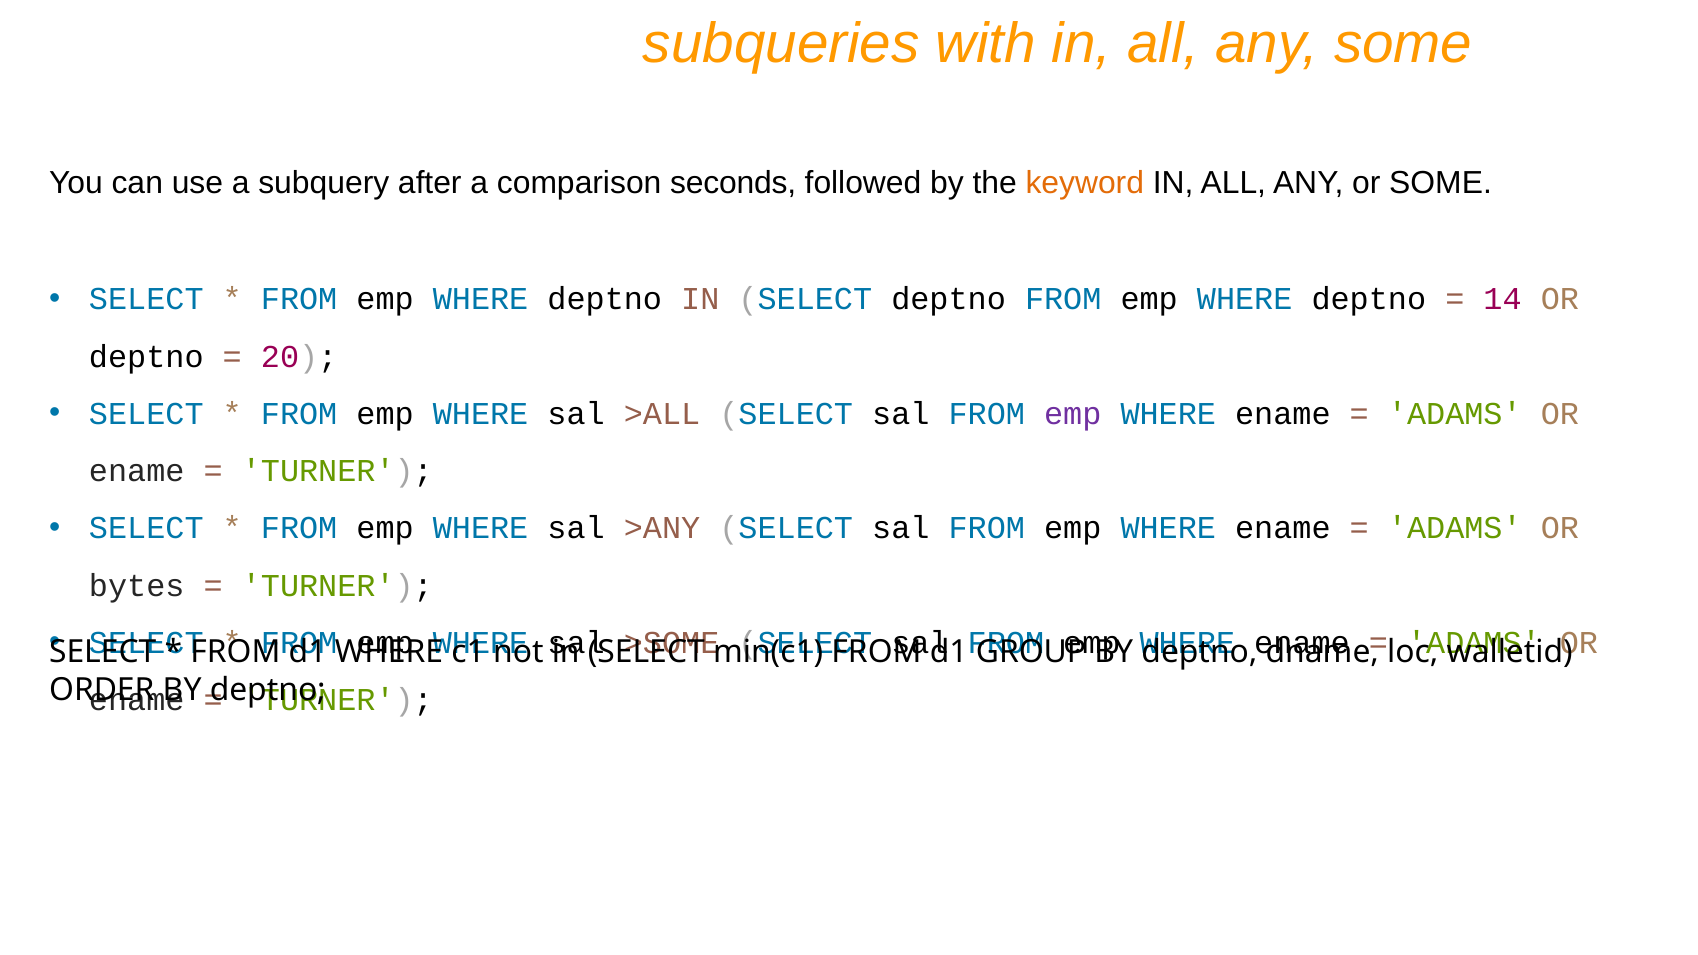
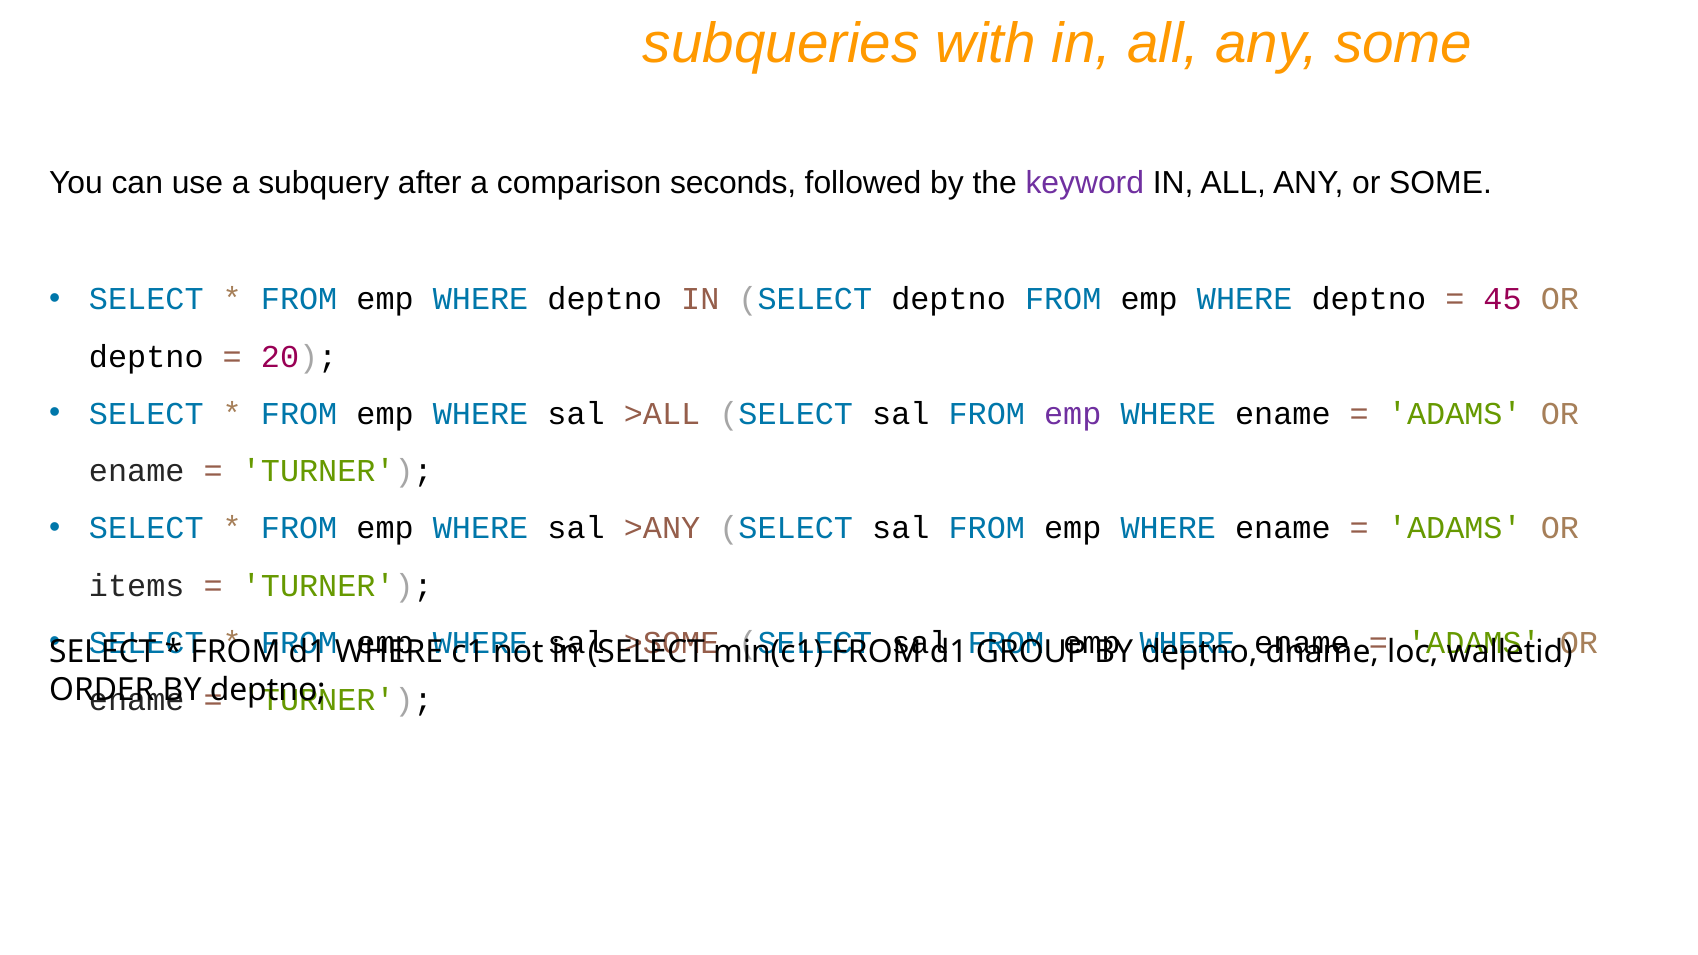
keyword colour: orange -> purple
14: 14 -> 45
bytes: bytes -> items
